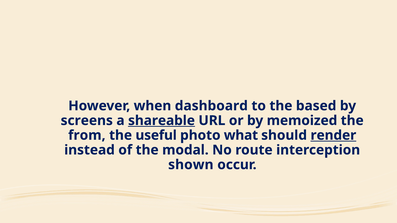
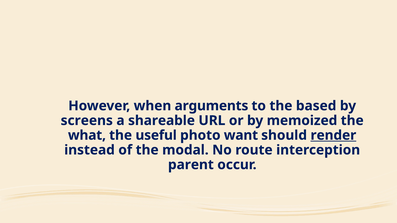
dashboard: dashboard -> arguments
shareable underline: present -> none
from: from -> what
what: what -> want
shown: shown -> parent
